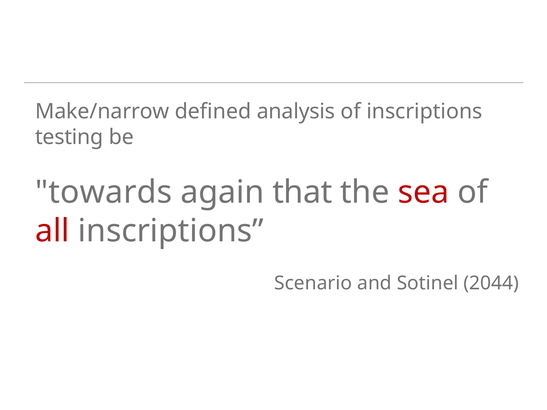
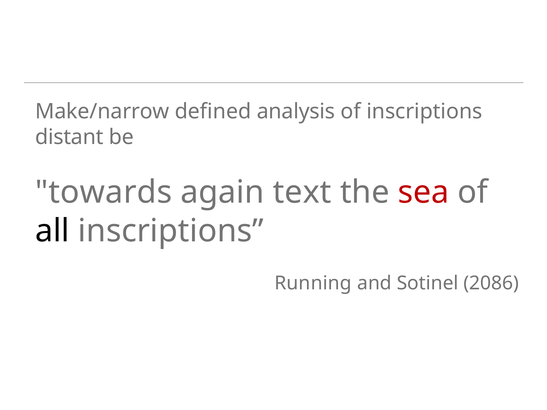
testing: testing -> distant
that: that -> text
all colour: red -> black
Scenario: Scenario -> Running
2044: 2044 -> 2086
